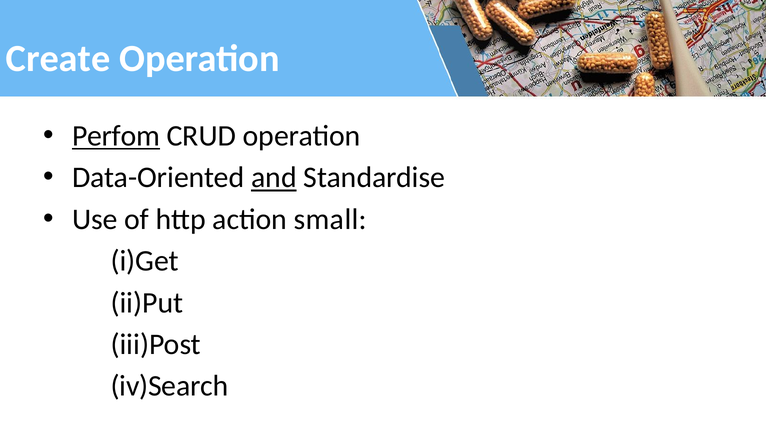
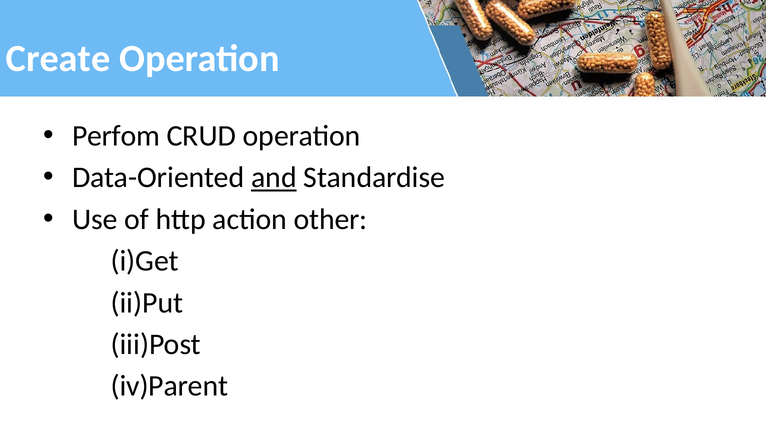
Perfom underline: present -> none
small: small -> other
iv)Search: iv)Search -> iv)Parent
